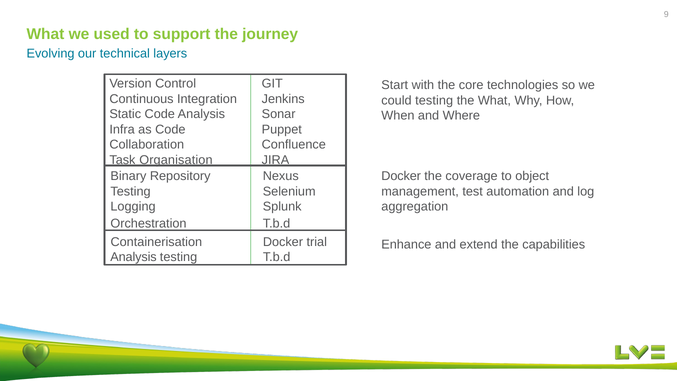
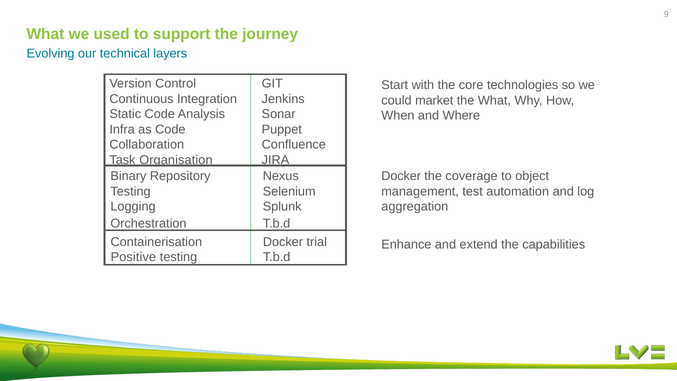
could testing: testing -> market
Analysis at (134, 257): Analysis -> Positive
